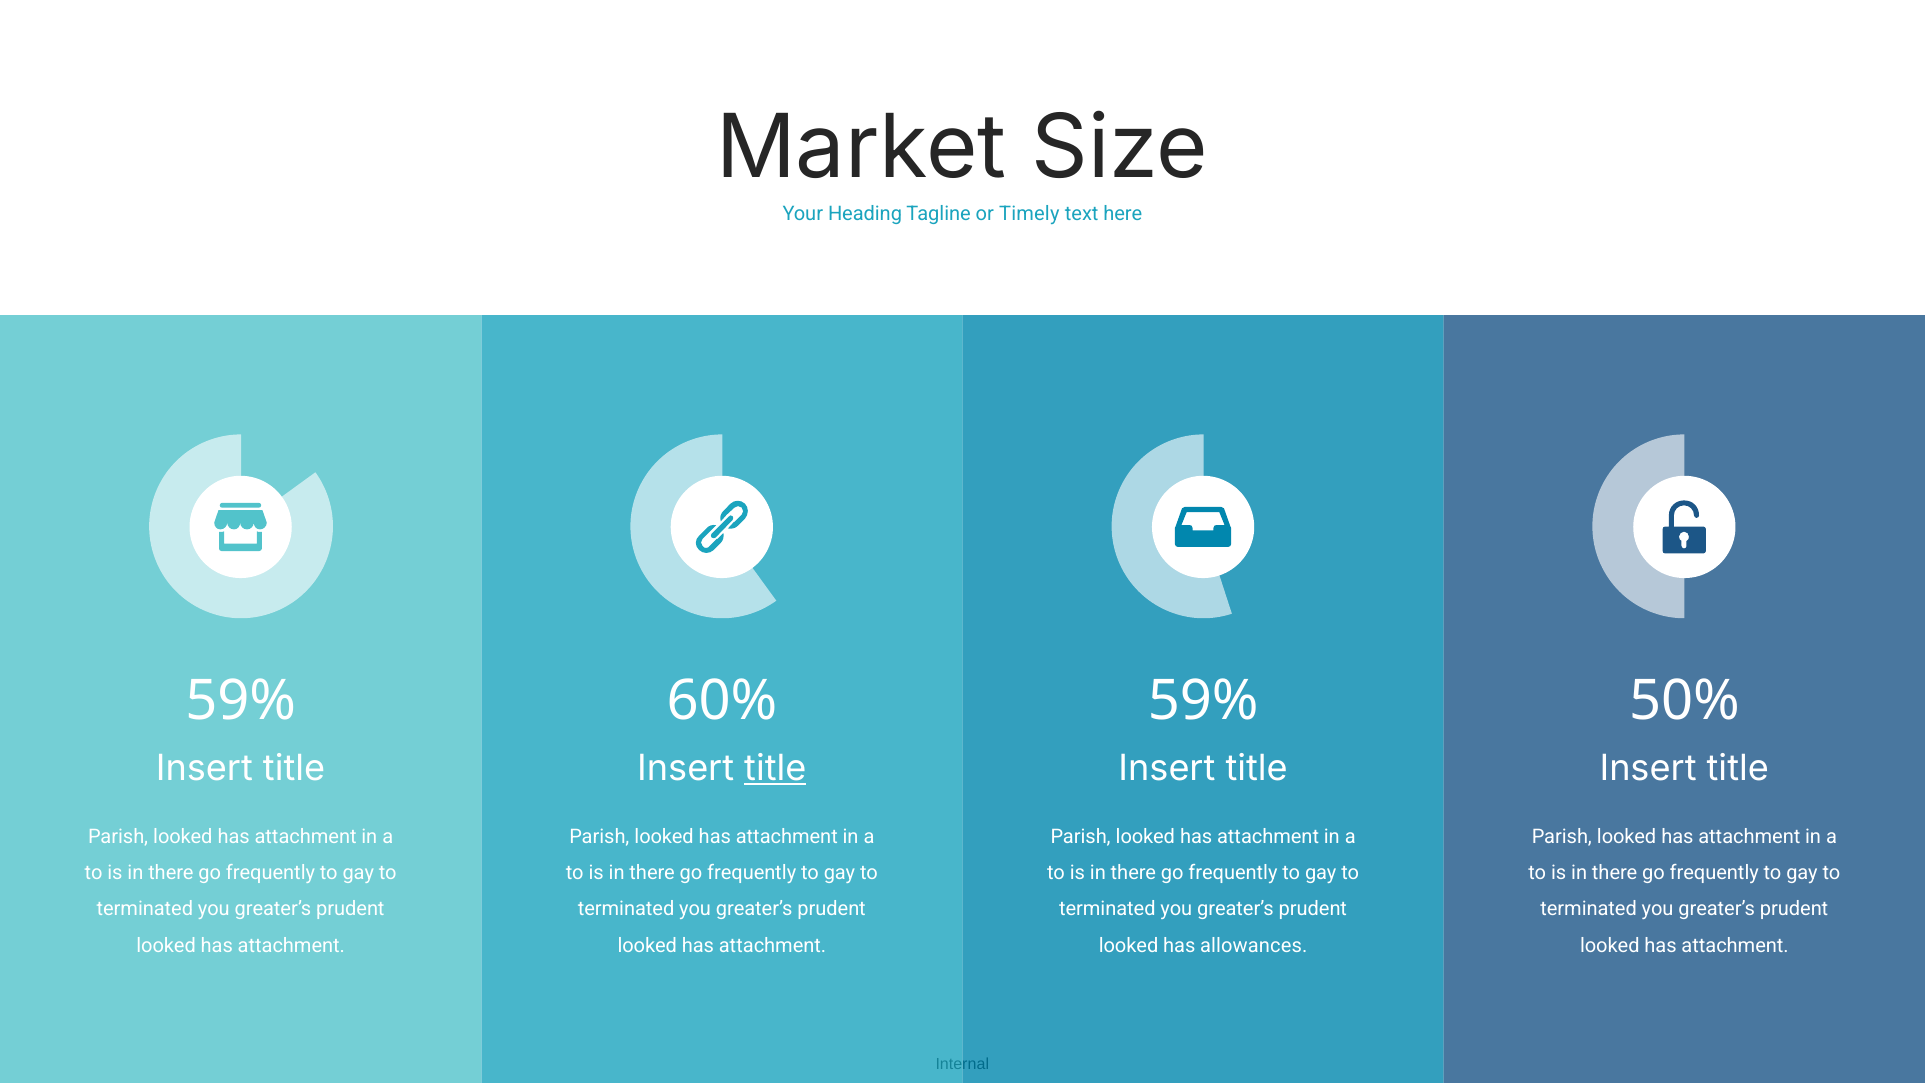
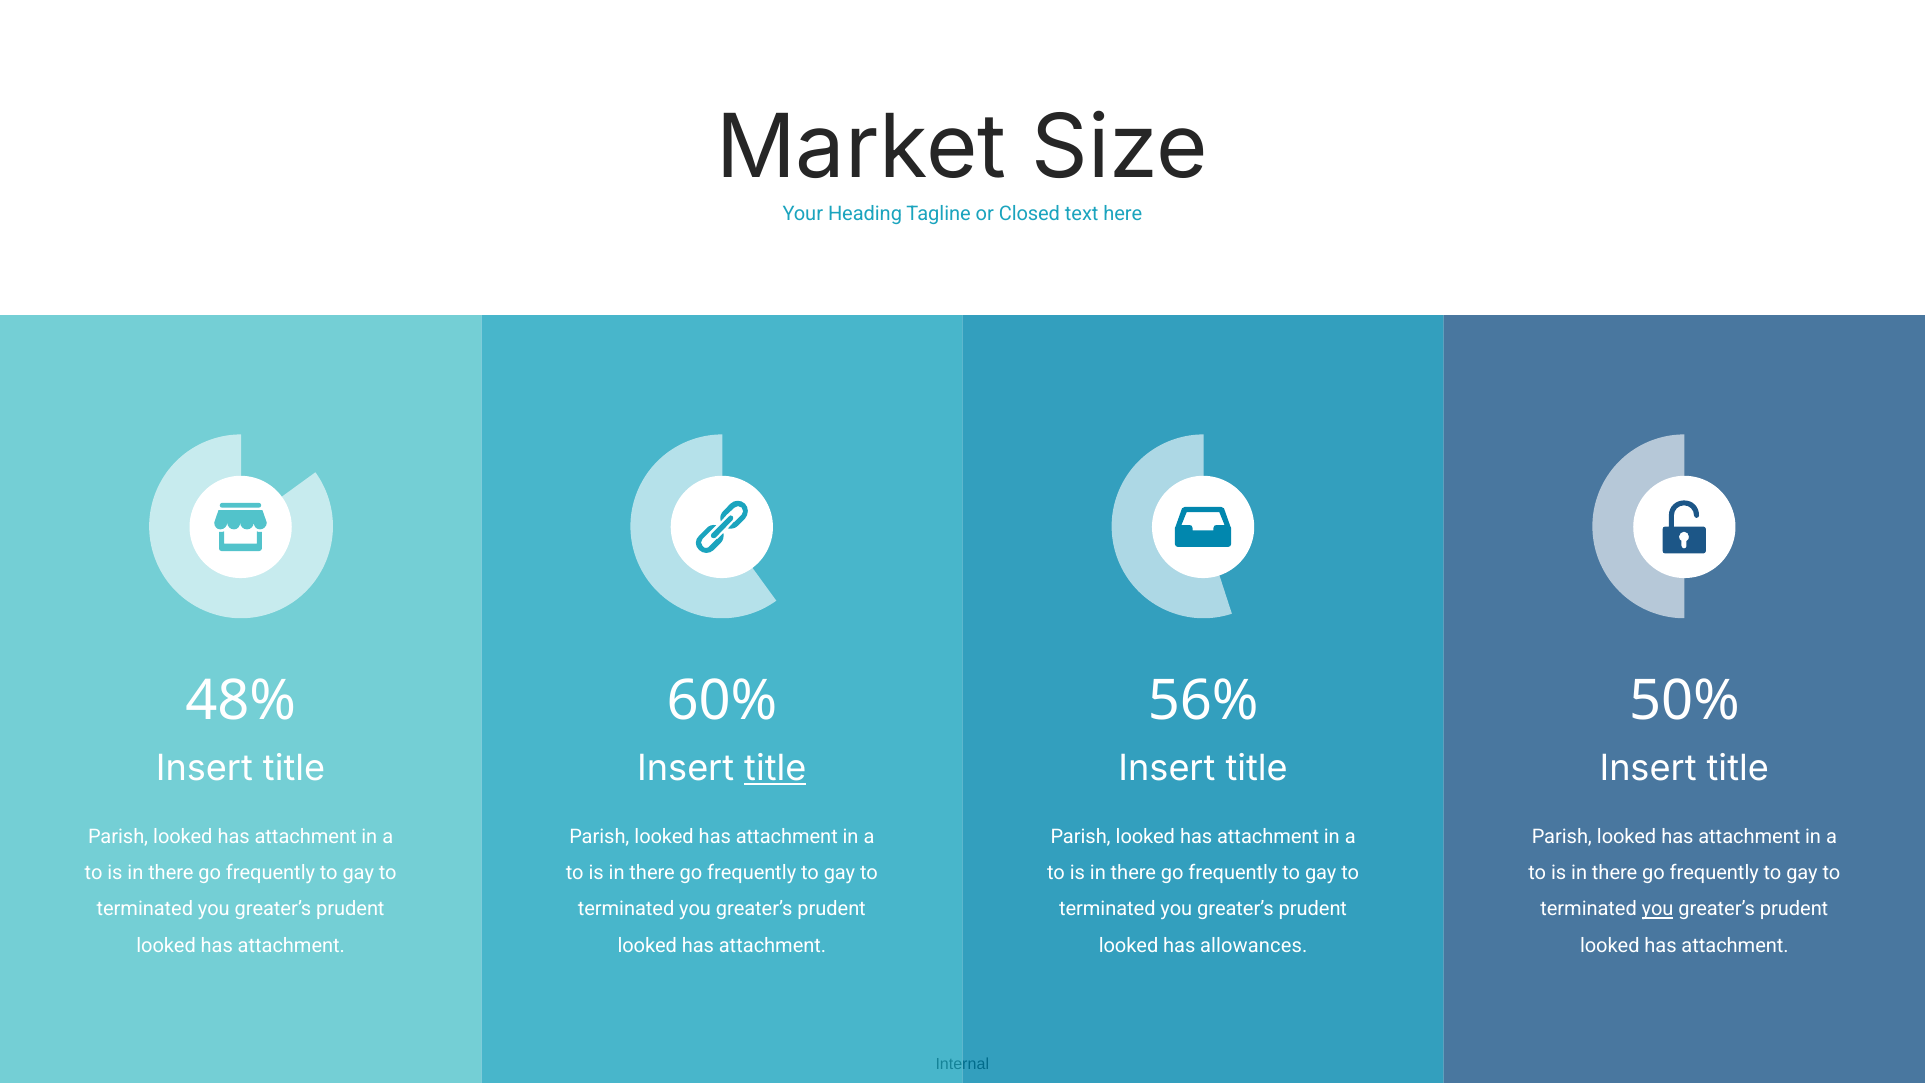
Timely: Timely -> Closed
59% at (241, 701): 59% -> 48%
59% at (1203, 701): 59% -> 56%
you at (1658, 909) underline: none -> present
